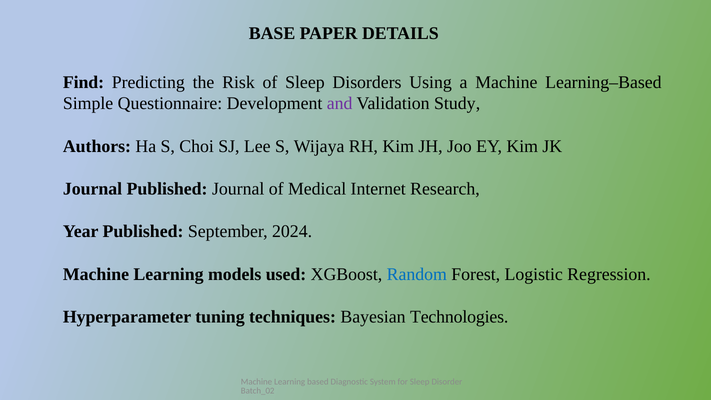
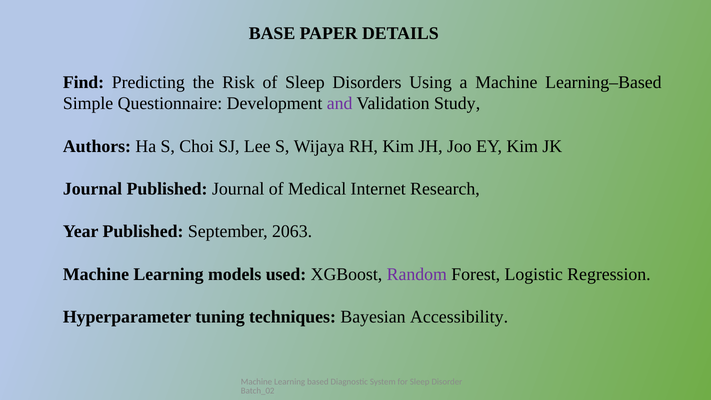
2024: 2024 -> 2063
Random colour: blue -> purple
Technologies: Technologies -> Accessibility
